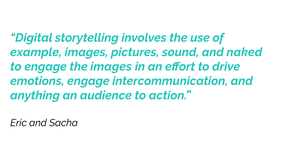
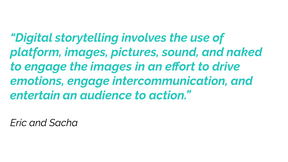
example: example -> platform
anything: anything -> entertain
